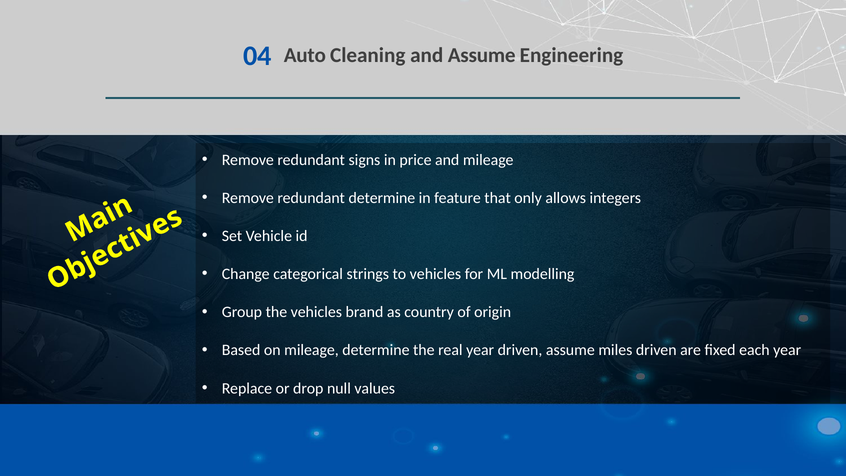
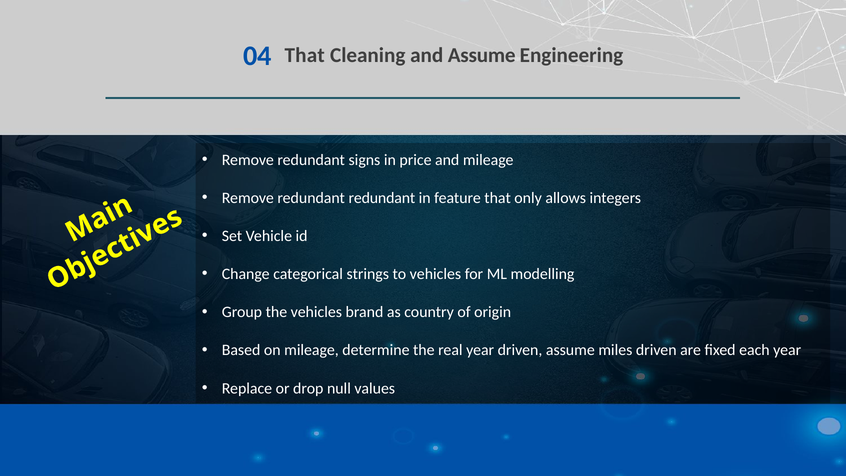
04 Auto: Auto -> That
redundant determine: determine -> redundant
